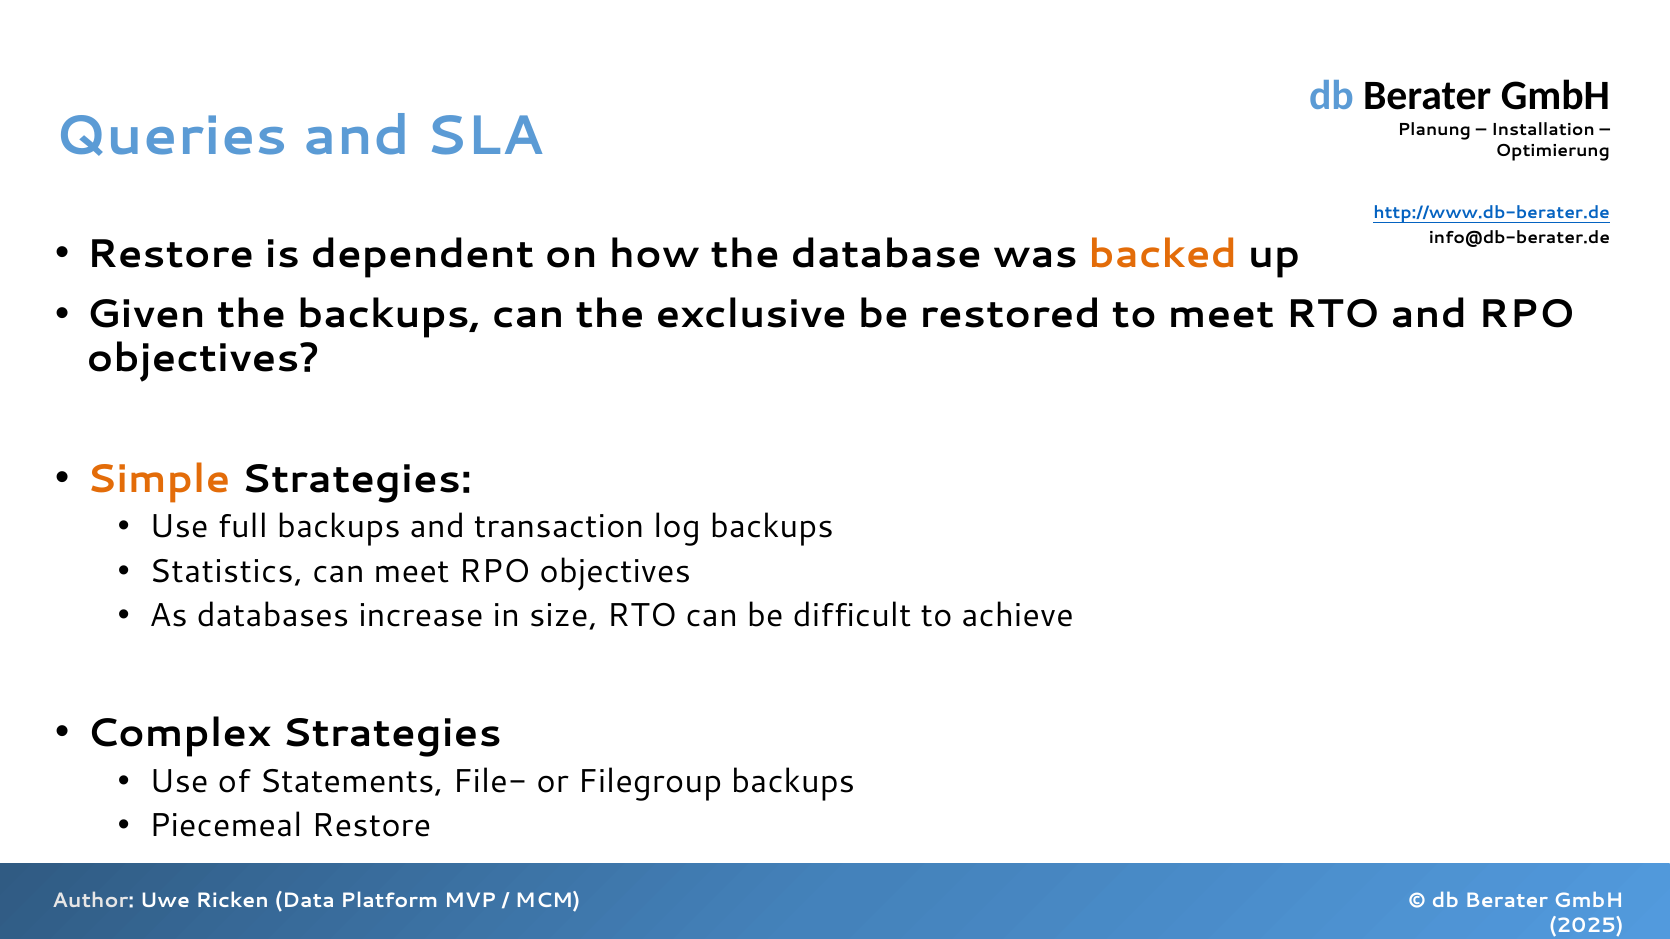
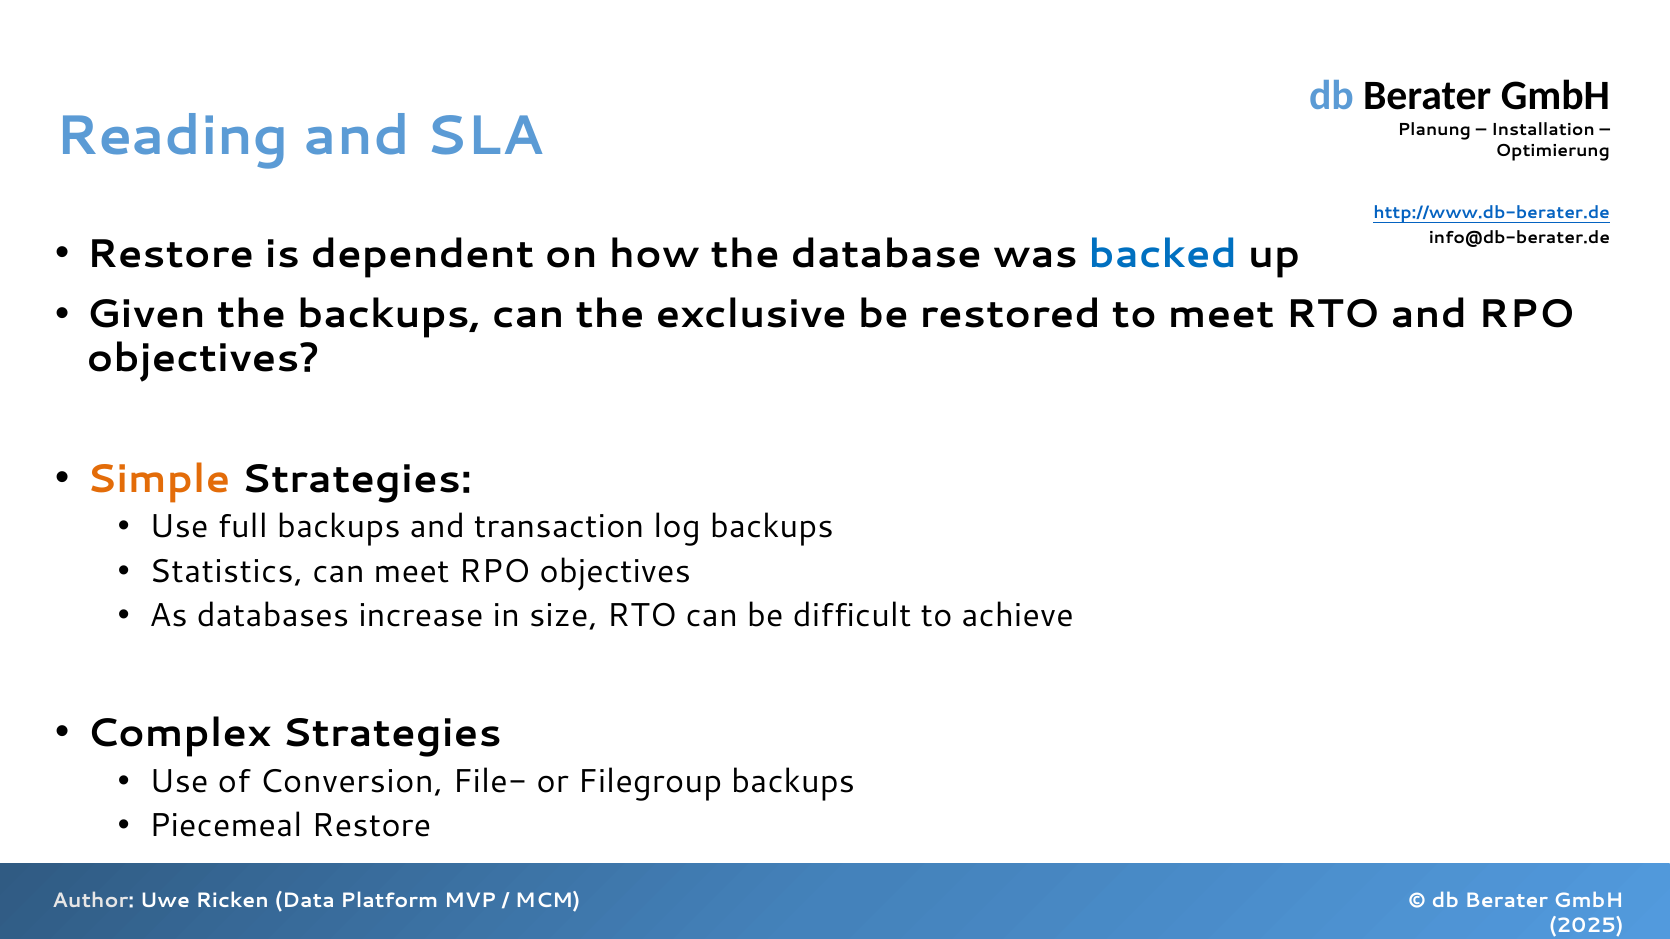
Queries: Queries -> Reading
backed colour: orange -> blue
Statements: Statements -> Conversion
